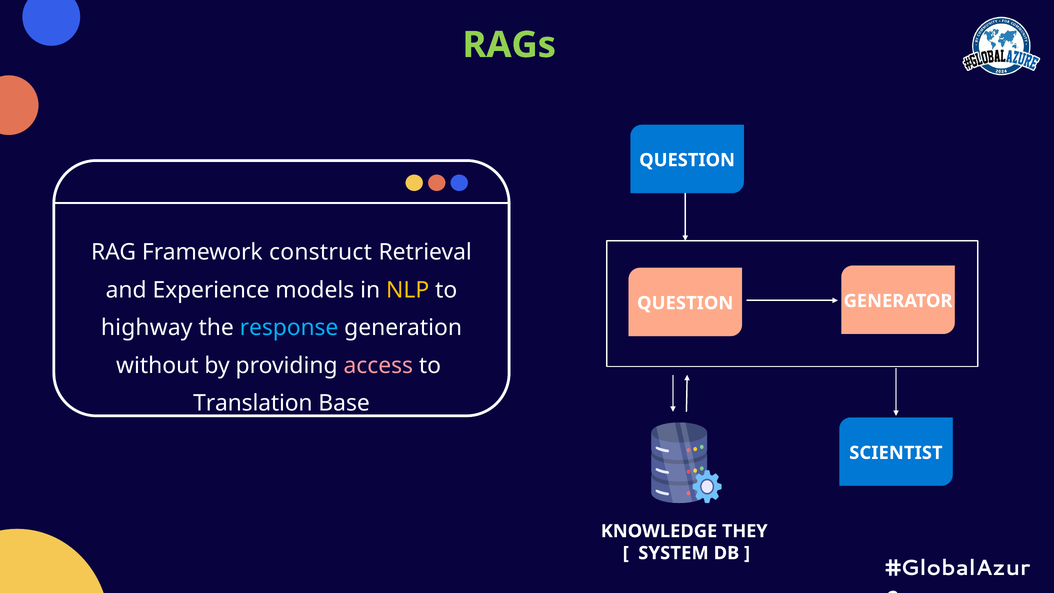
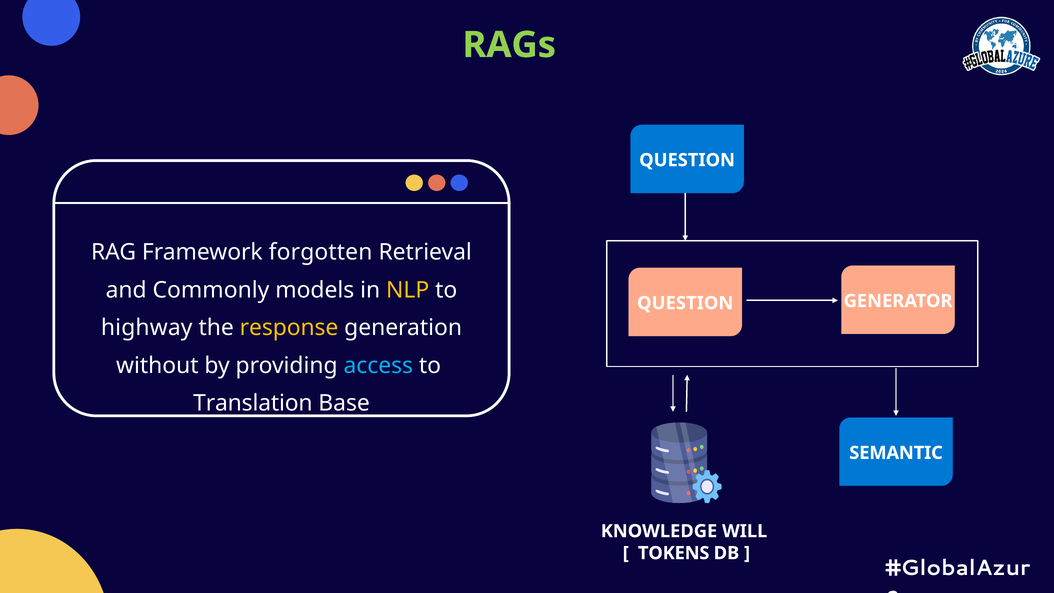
construct: construct -> forgotten
Experience: Experience -> Commonly
response colour: light blue -> yellow
access colour: pink -> light blue
SCIENTIST: SCIENTIST -> SEMANTIC
THEY: THEY -> WILL
SYSTEM: SYSTEM -> TOKENS
